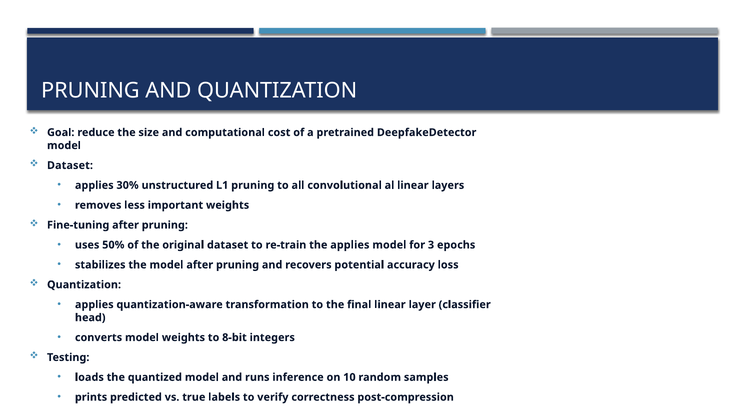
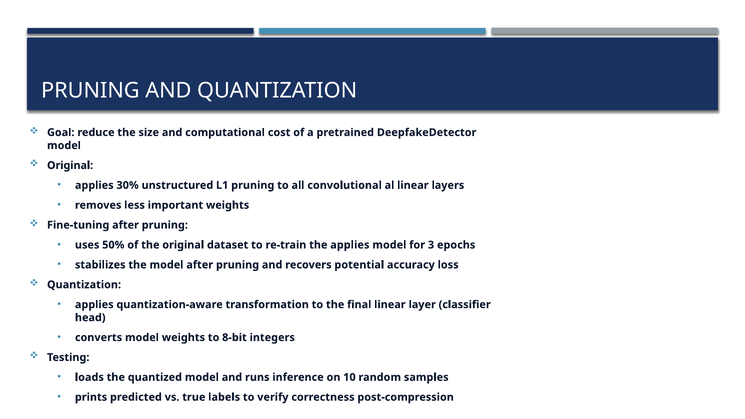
Dataset at (70, 165): Dataset -> Original
